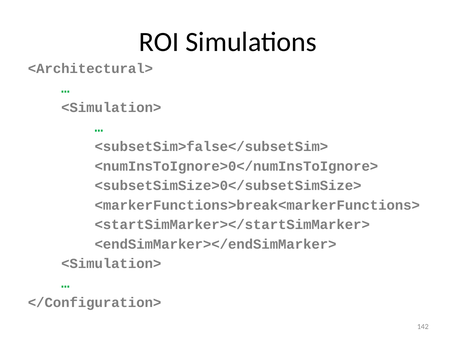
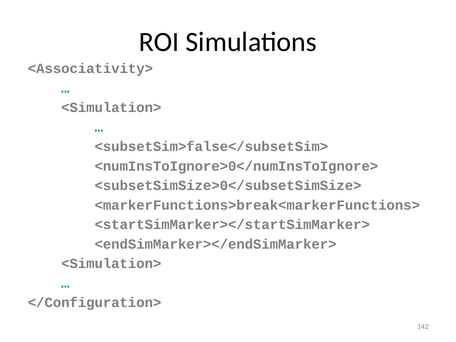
<Architectural>: <Architectural> -> <Associativity>
